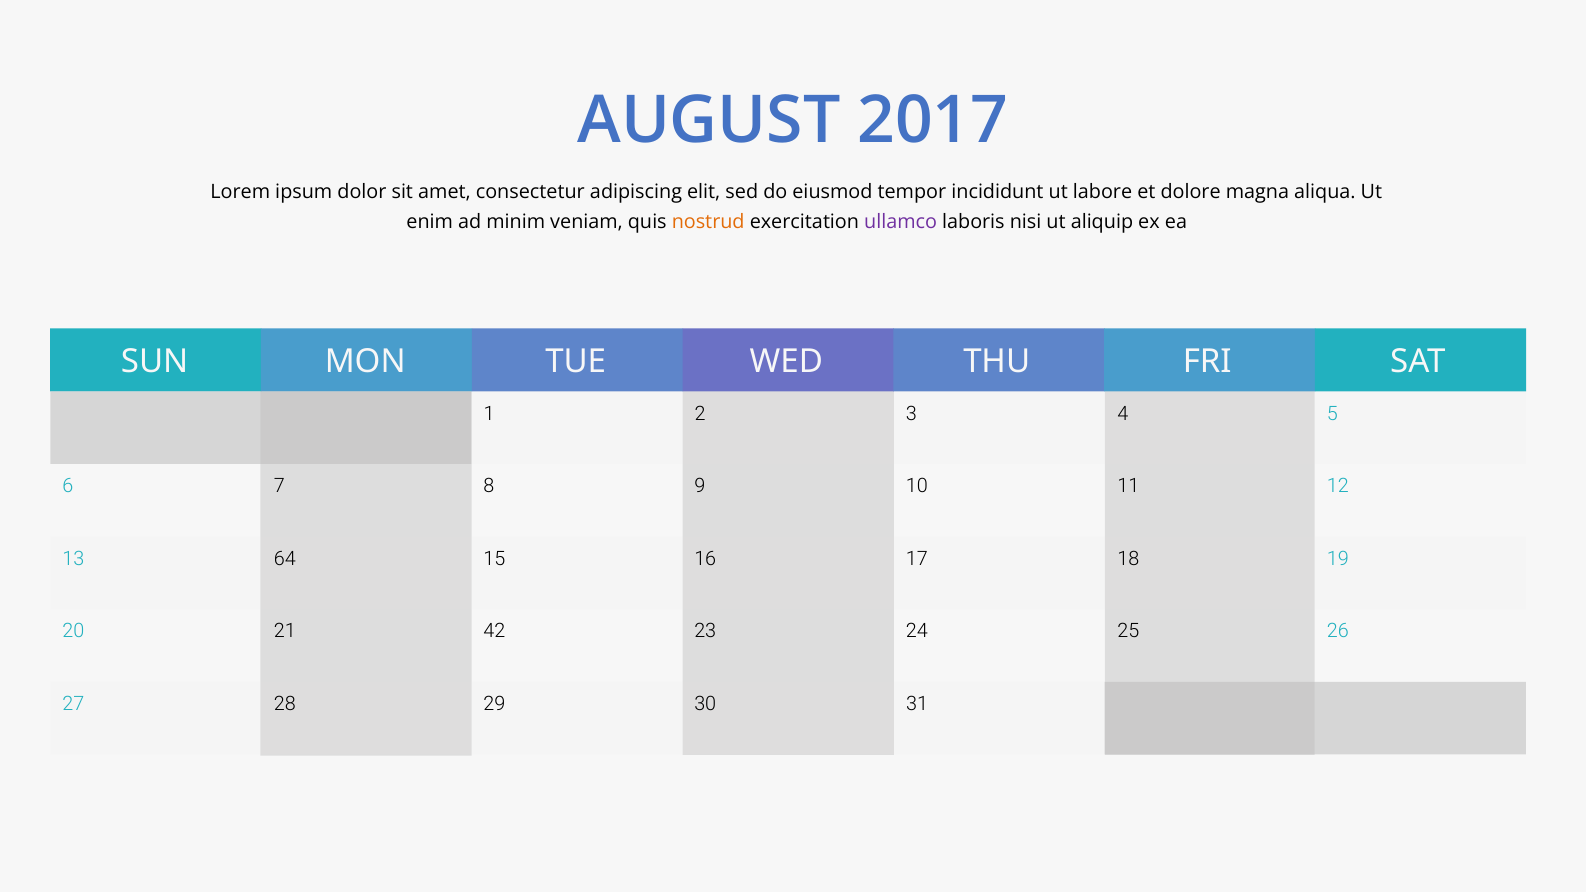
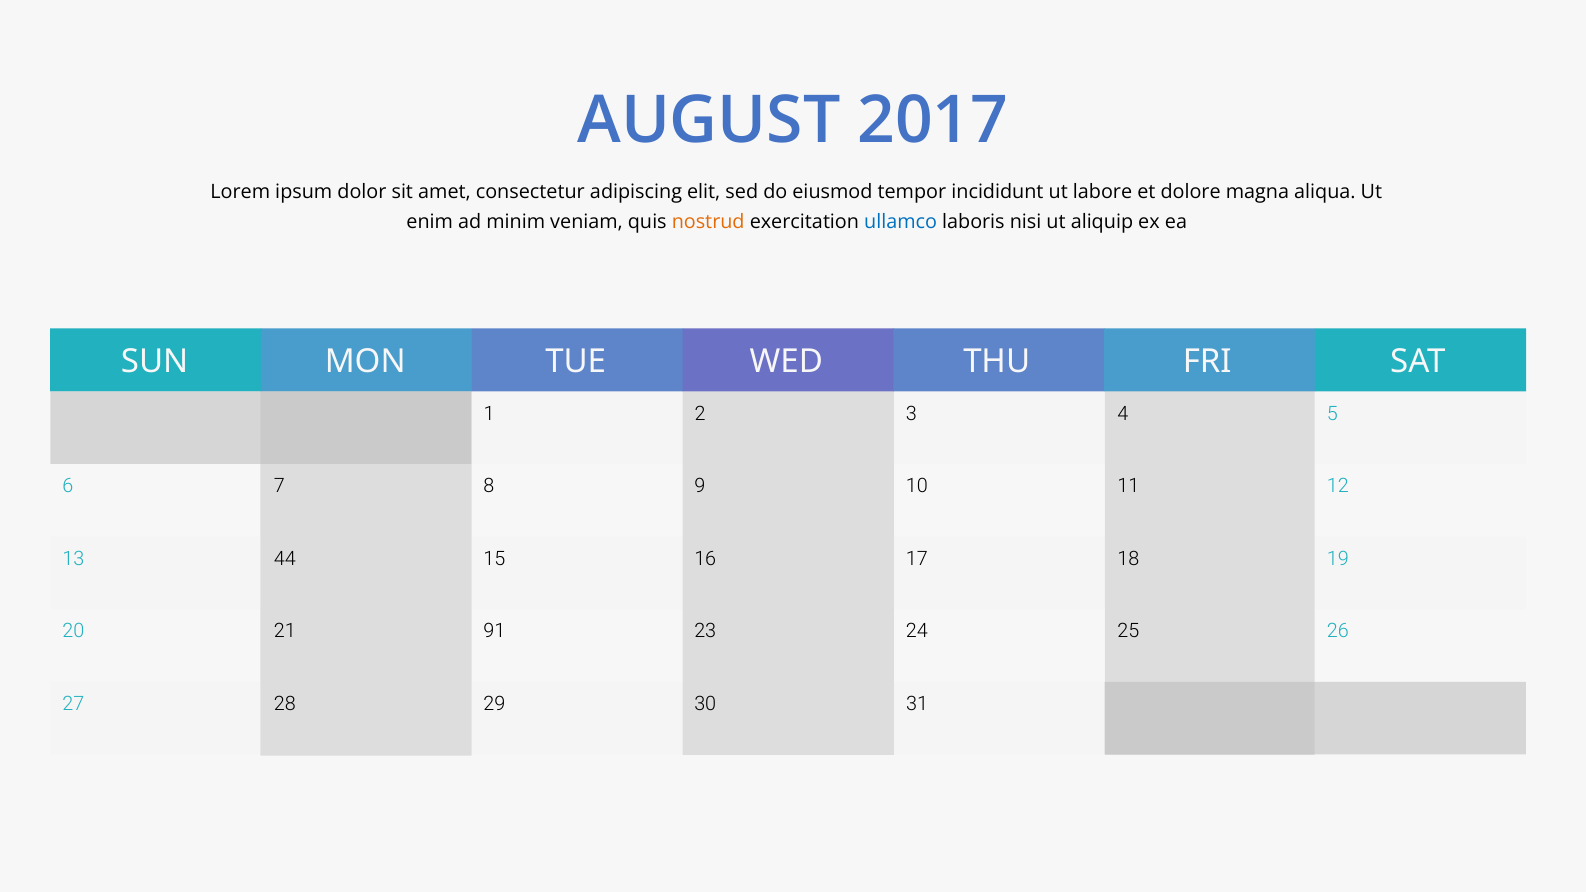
ullamco colour: purple -> blue
64: 64 -> 44
42: 42 -> 91
